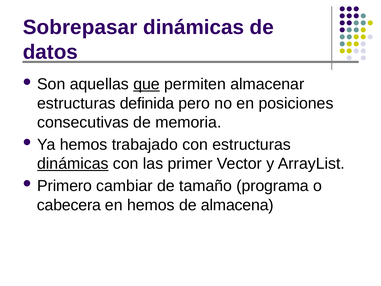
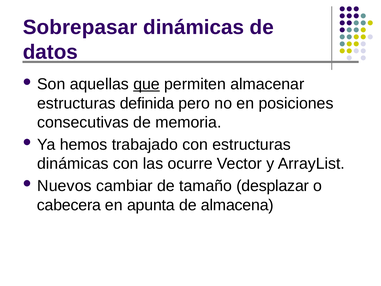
dinámicas at (73, 164) underline: present -> none
primer: primer -> ocurre
Primero: Primero -> Nuevos
programa: programa -> desplazar
en hemos: hemos -> apunta
